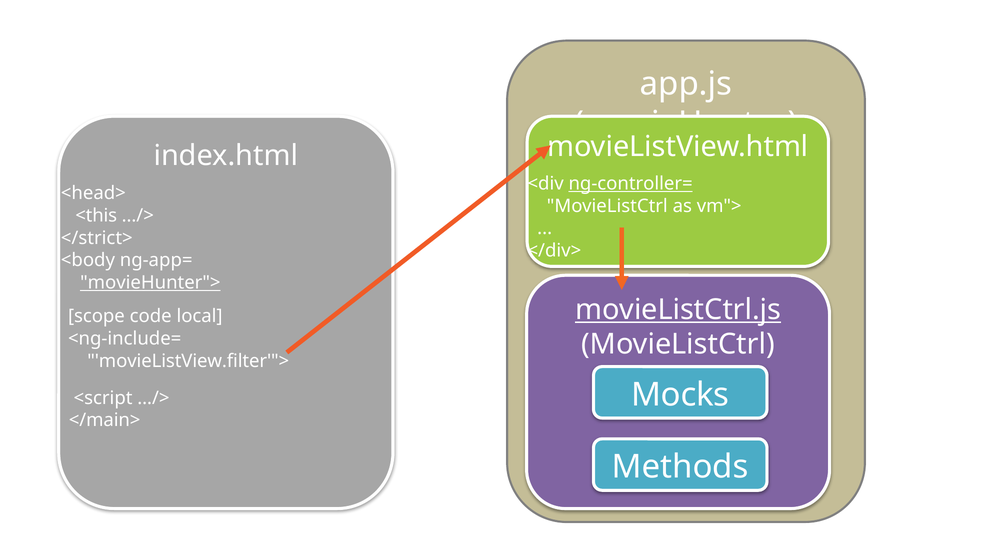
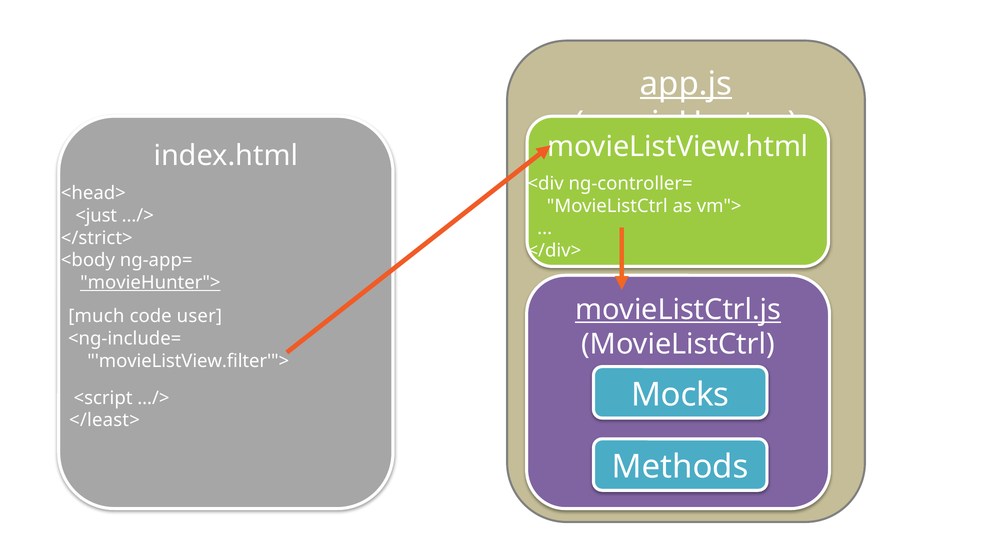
app.js underline: none -> present
ng-controller= underline: present -> none
<this: <this -> <just
scope: scope -> much
local: local -> user
</main>: </main> -> </least>
